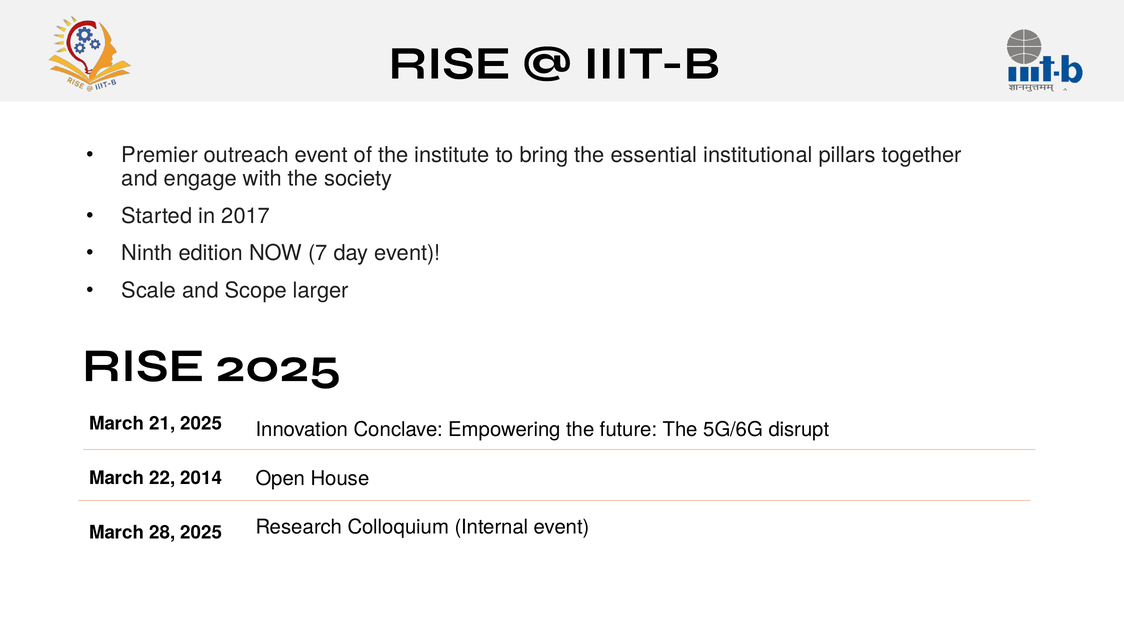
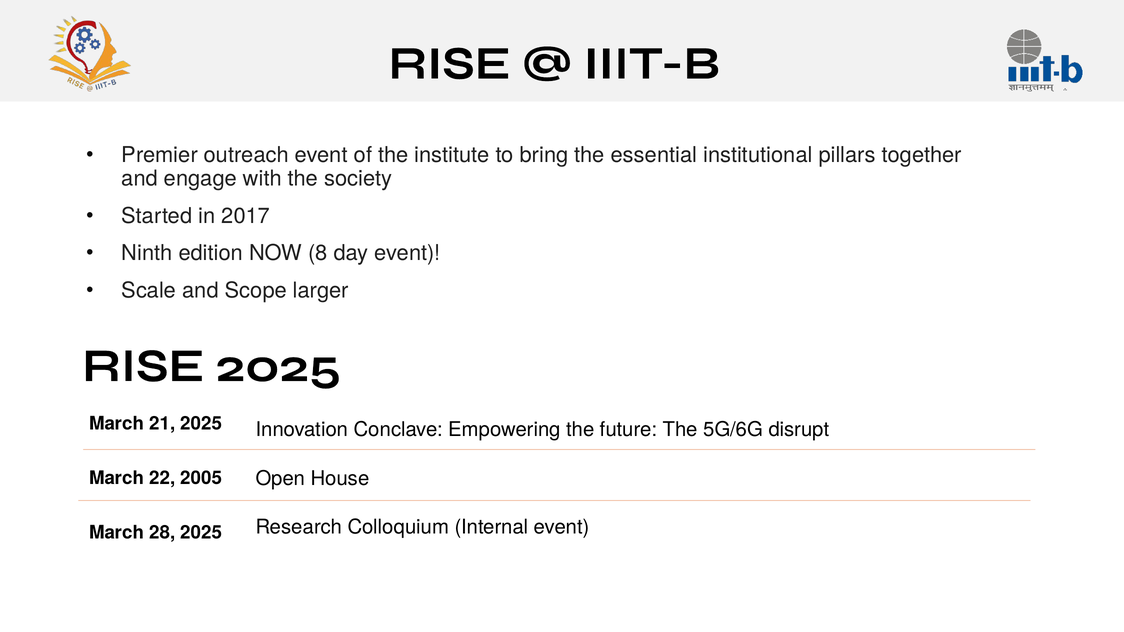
7: 7 -> 8
2014: 2014 -> 2005
